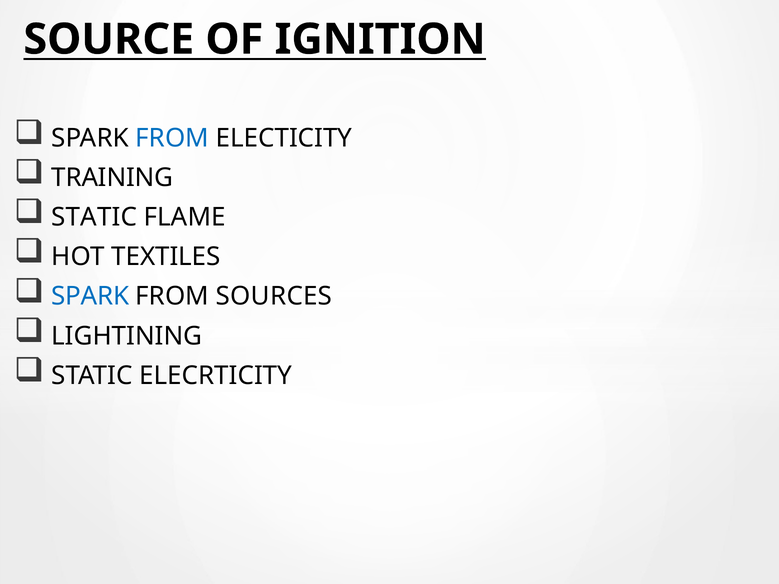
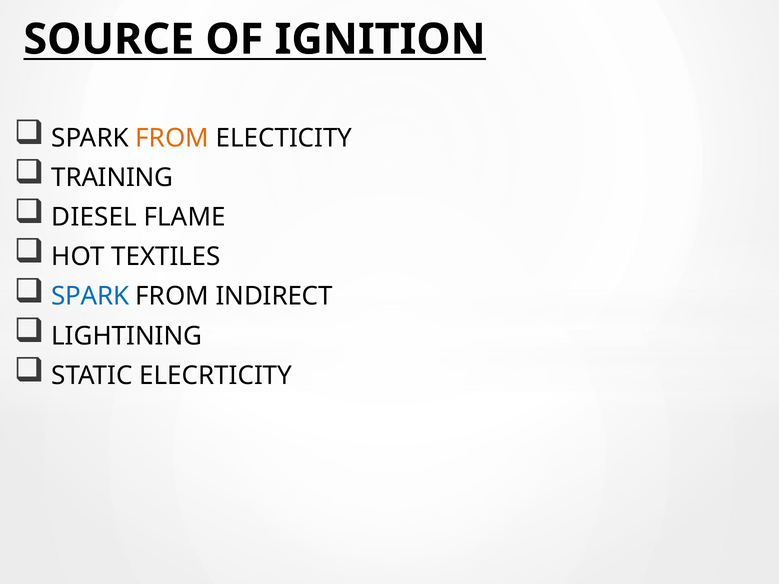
FROM at (172, 138) colour: blue -> orange
STATIC at (94, 217): STATIC -> DIESEL
SOURCES: SOURCES -> INDIRECT
